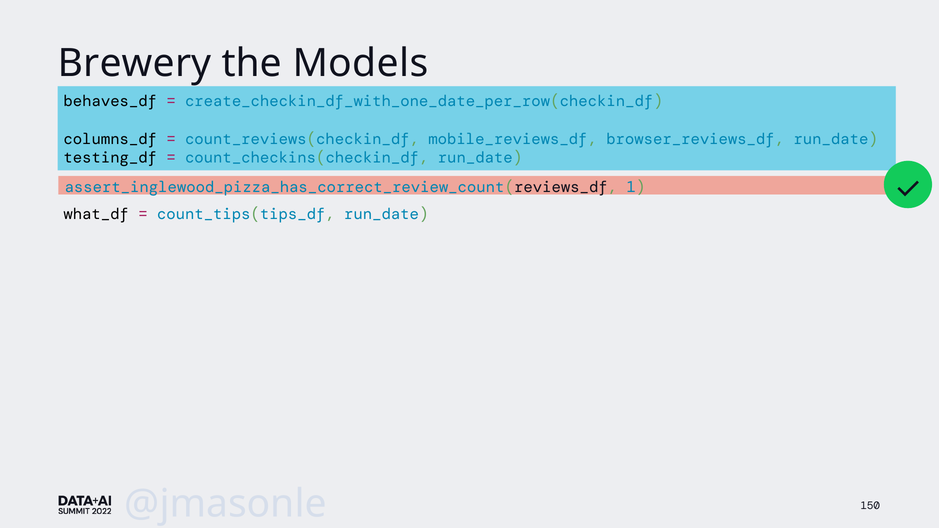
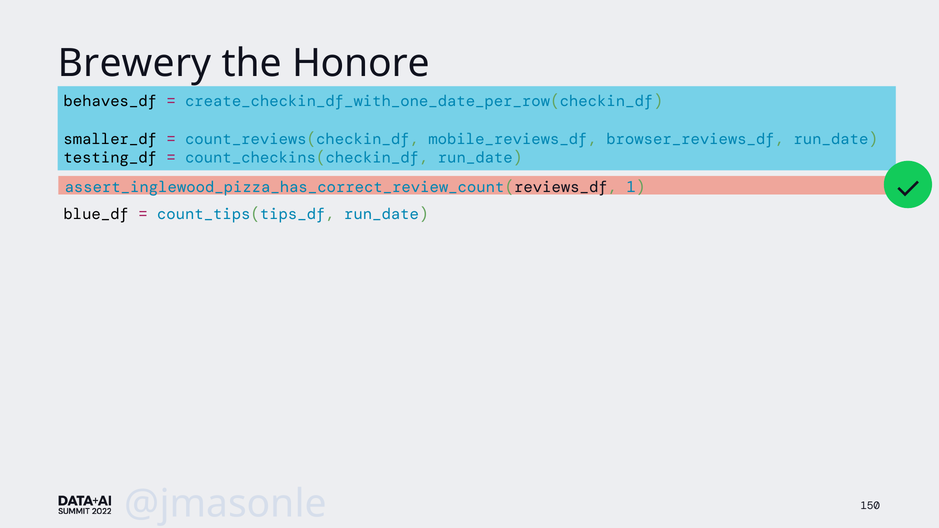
Models: Models -> Honore
columns_df: columns_df -> smaller_df
what_df: what_df -> blue_df
